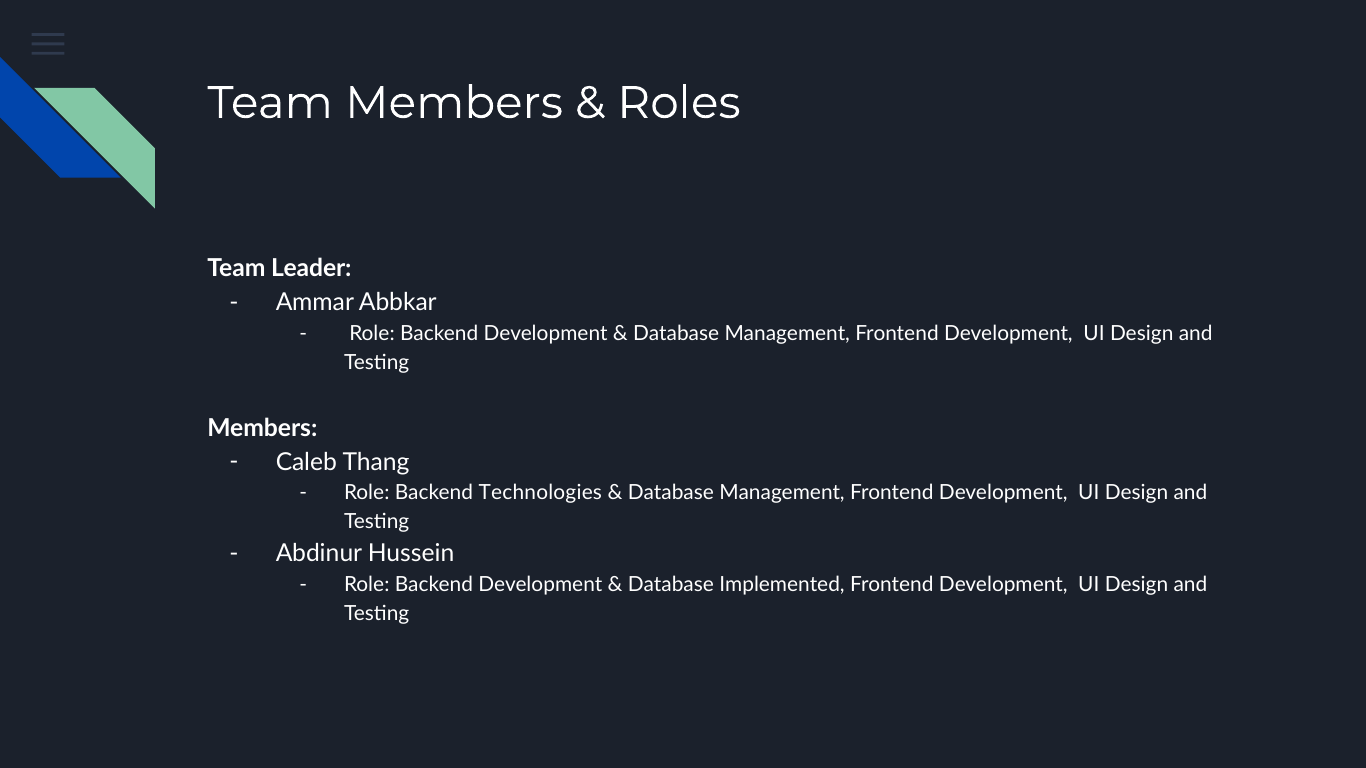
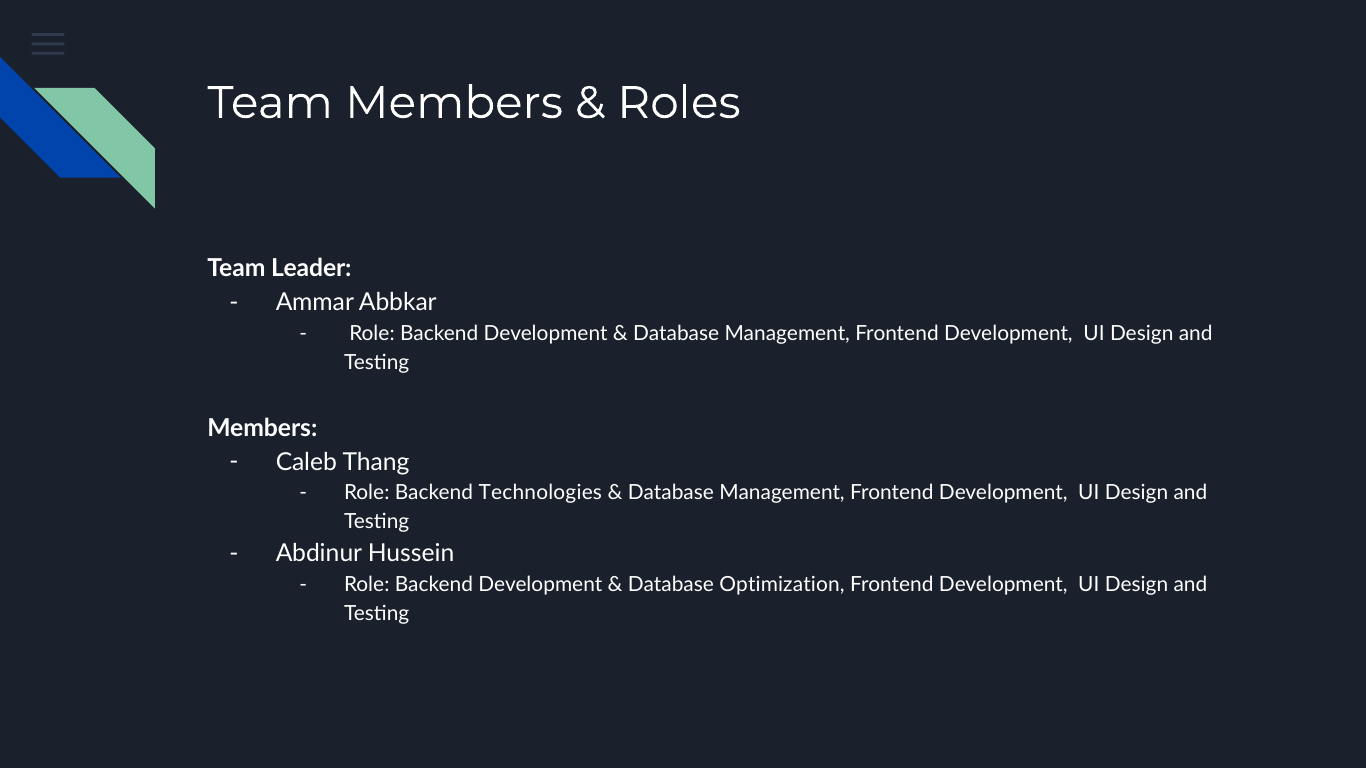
Implemented: Implemented -> Optimization
